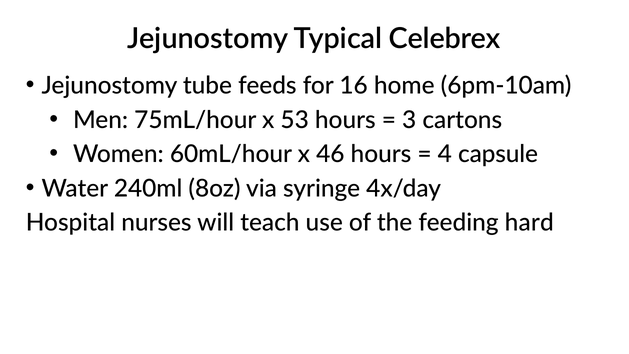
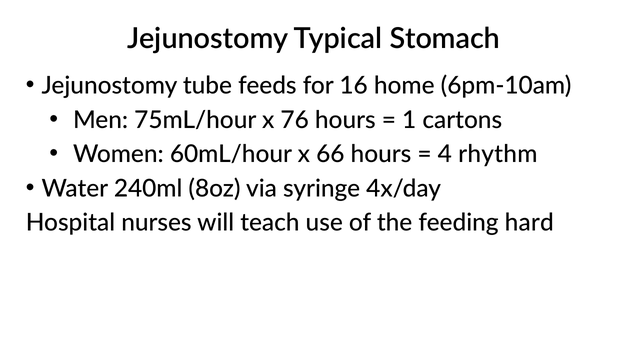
Celebrex: Celebrex -> Stomach
53: 53 -> 76
3: 3 -> 1
46: 46 -> 66
capsule: capsule -> rhythm
